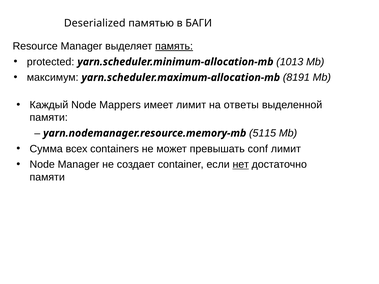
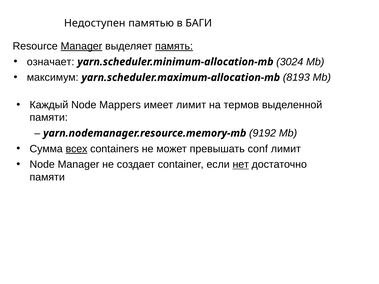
Deserialized: Deserialized -> Недоступен
Manager at (81, 46) underline: none -> present
protected: protected -> означает
1013: 1013 -> 3024
8191: 8191 -> 8193
ответы: ответы -> термов
5115: 5115 -> 9192
всех underline: none -> present
